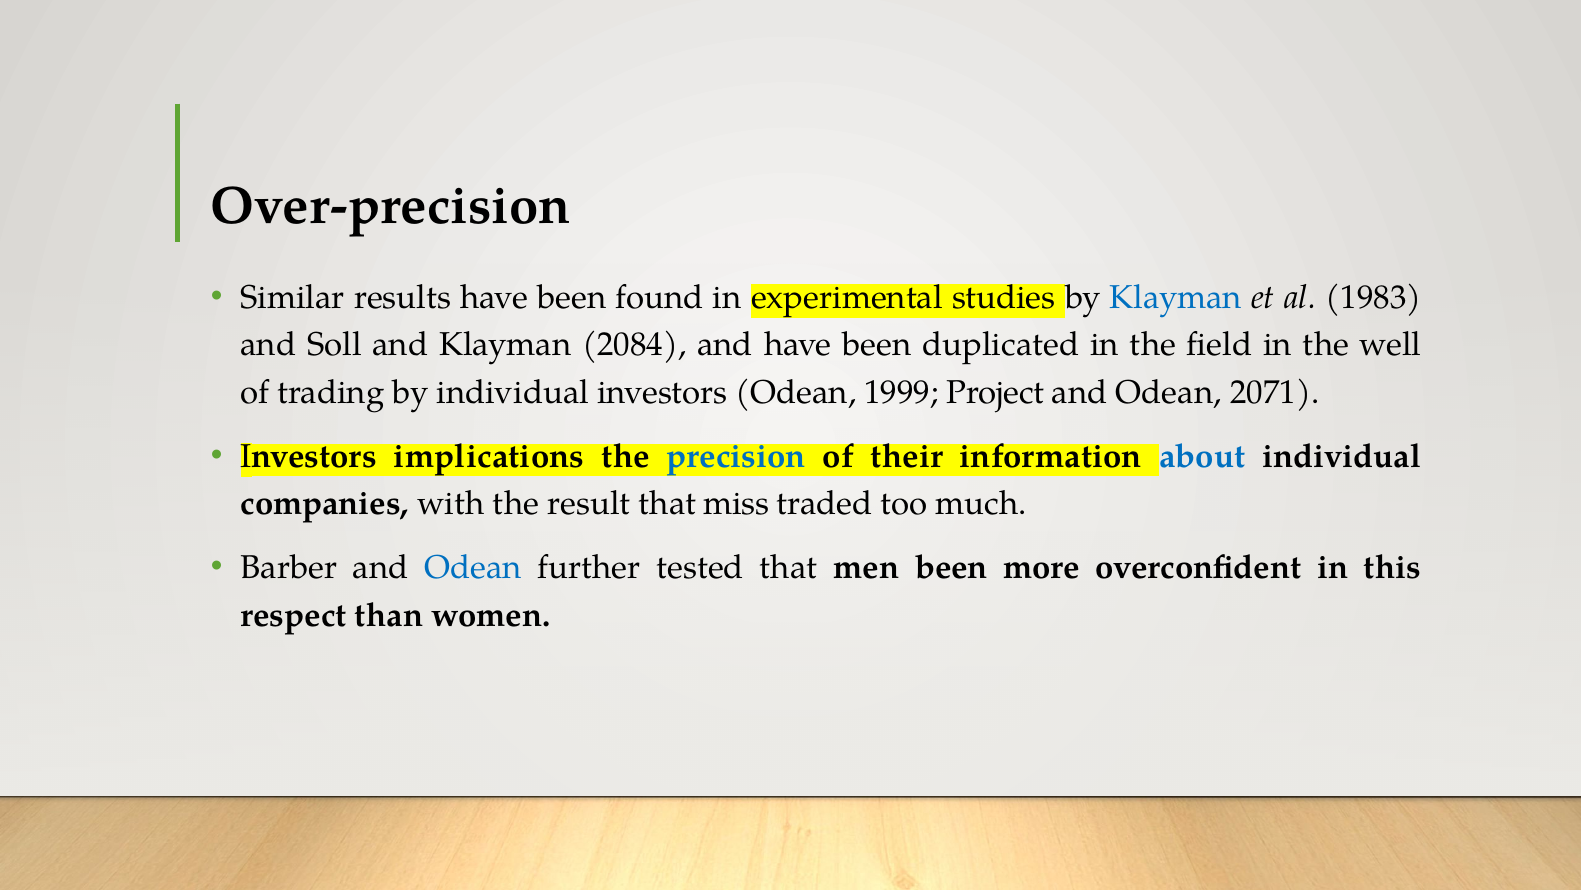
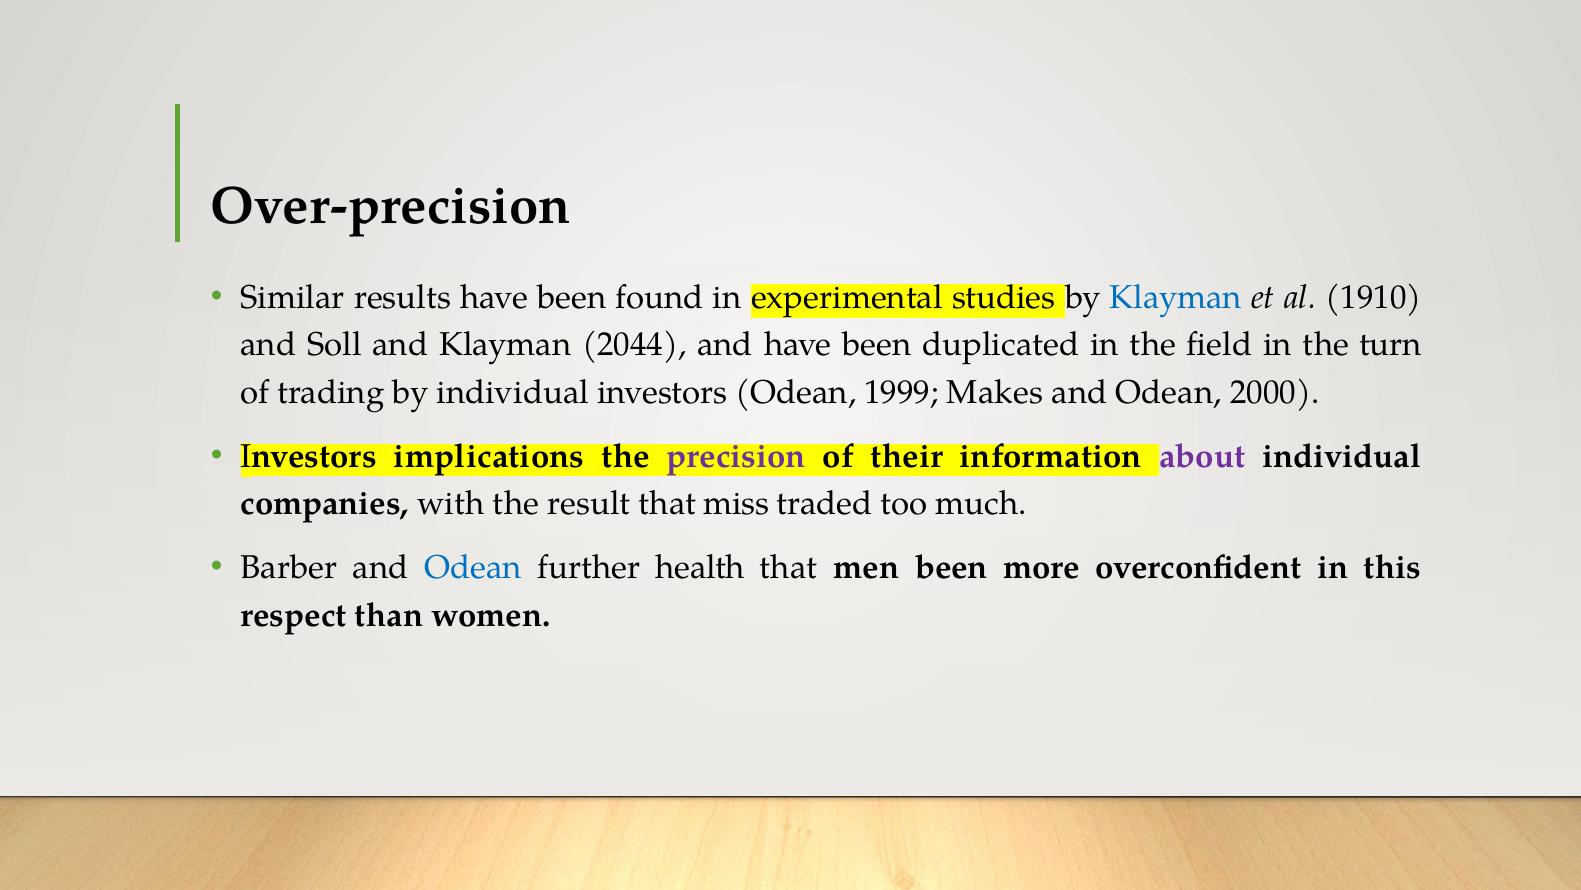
1983: 1983 -> 1910
2084: 2084 -> 2044
well: well -> turn
Project: Project -> Makes
2071: 2071 -> 2000
precision colour: blue -> purple
about colour: blue -> purple
tested: tested -> health
